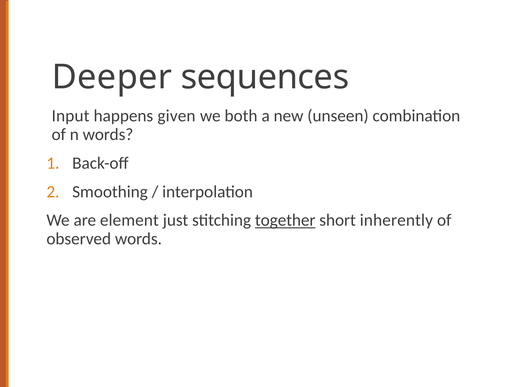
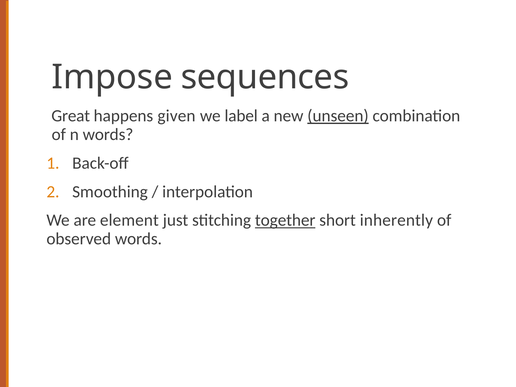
Deeper: Deeper -> Impose
Input: Input -> Great
both: both -> label
unseen underline: none -> present
